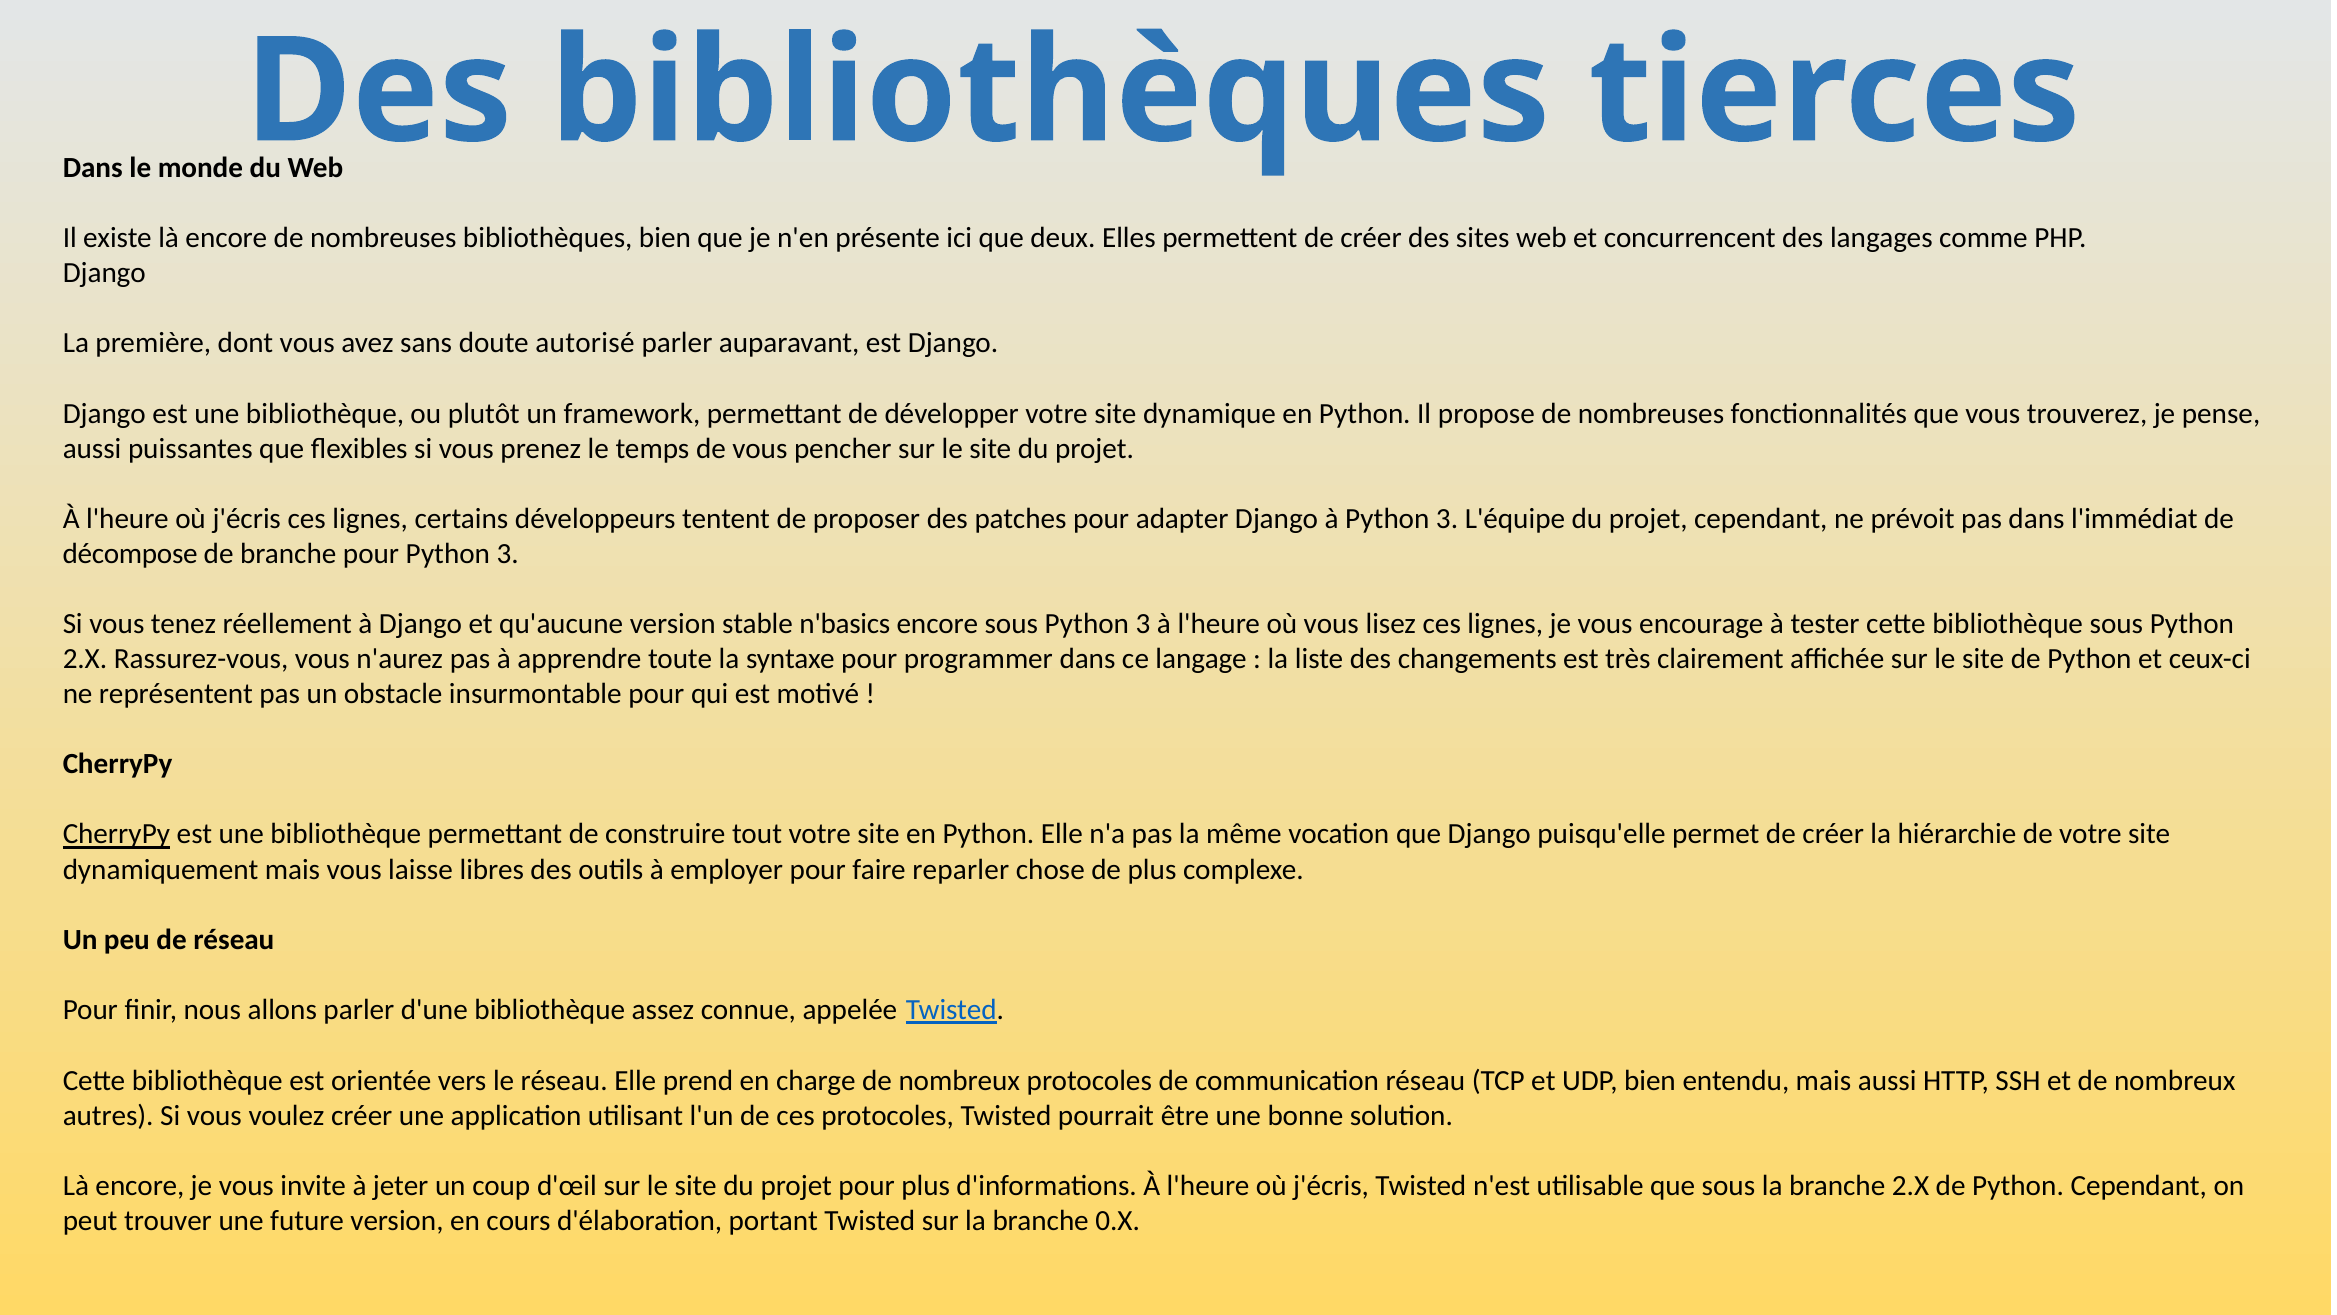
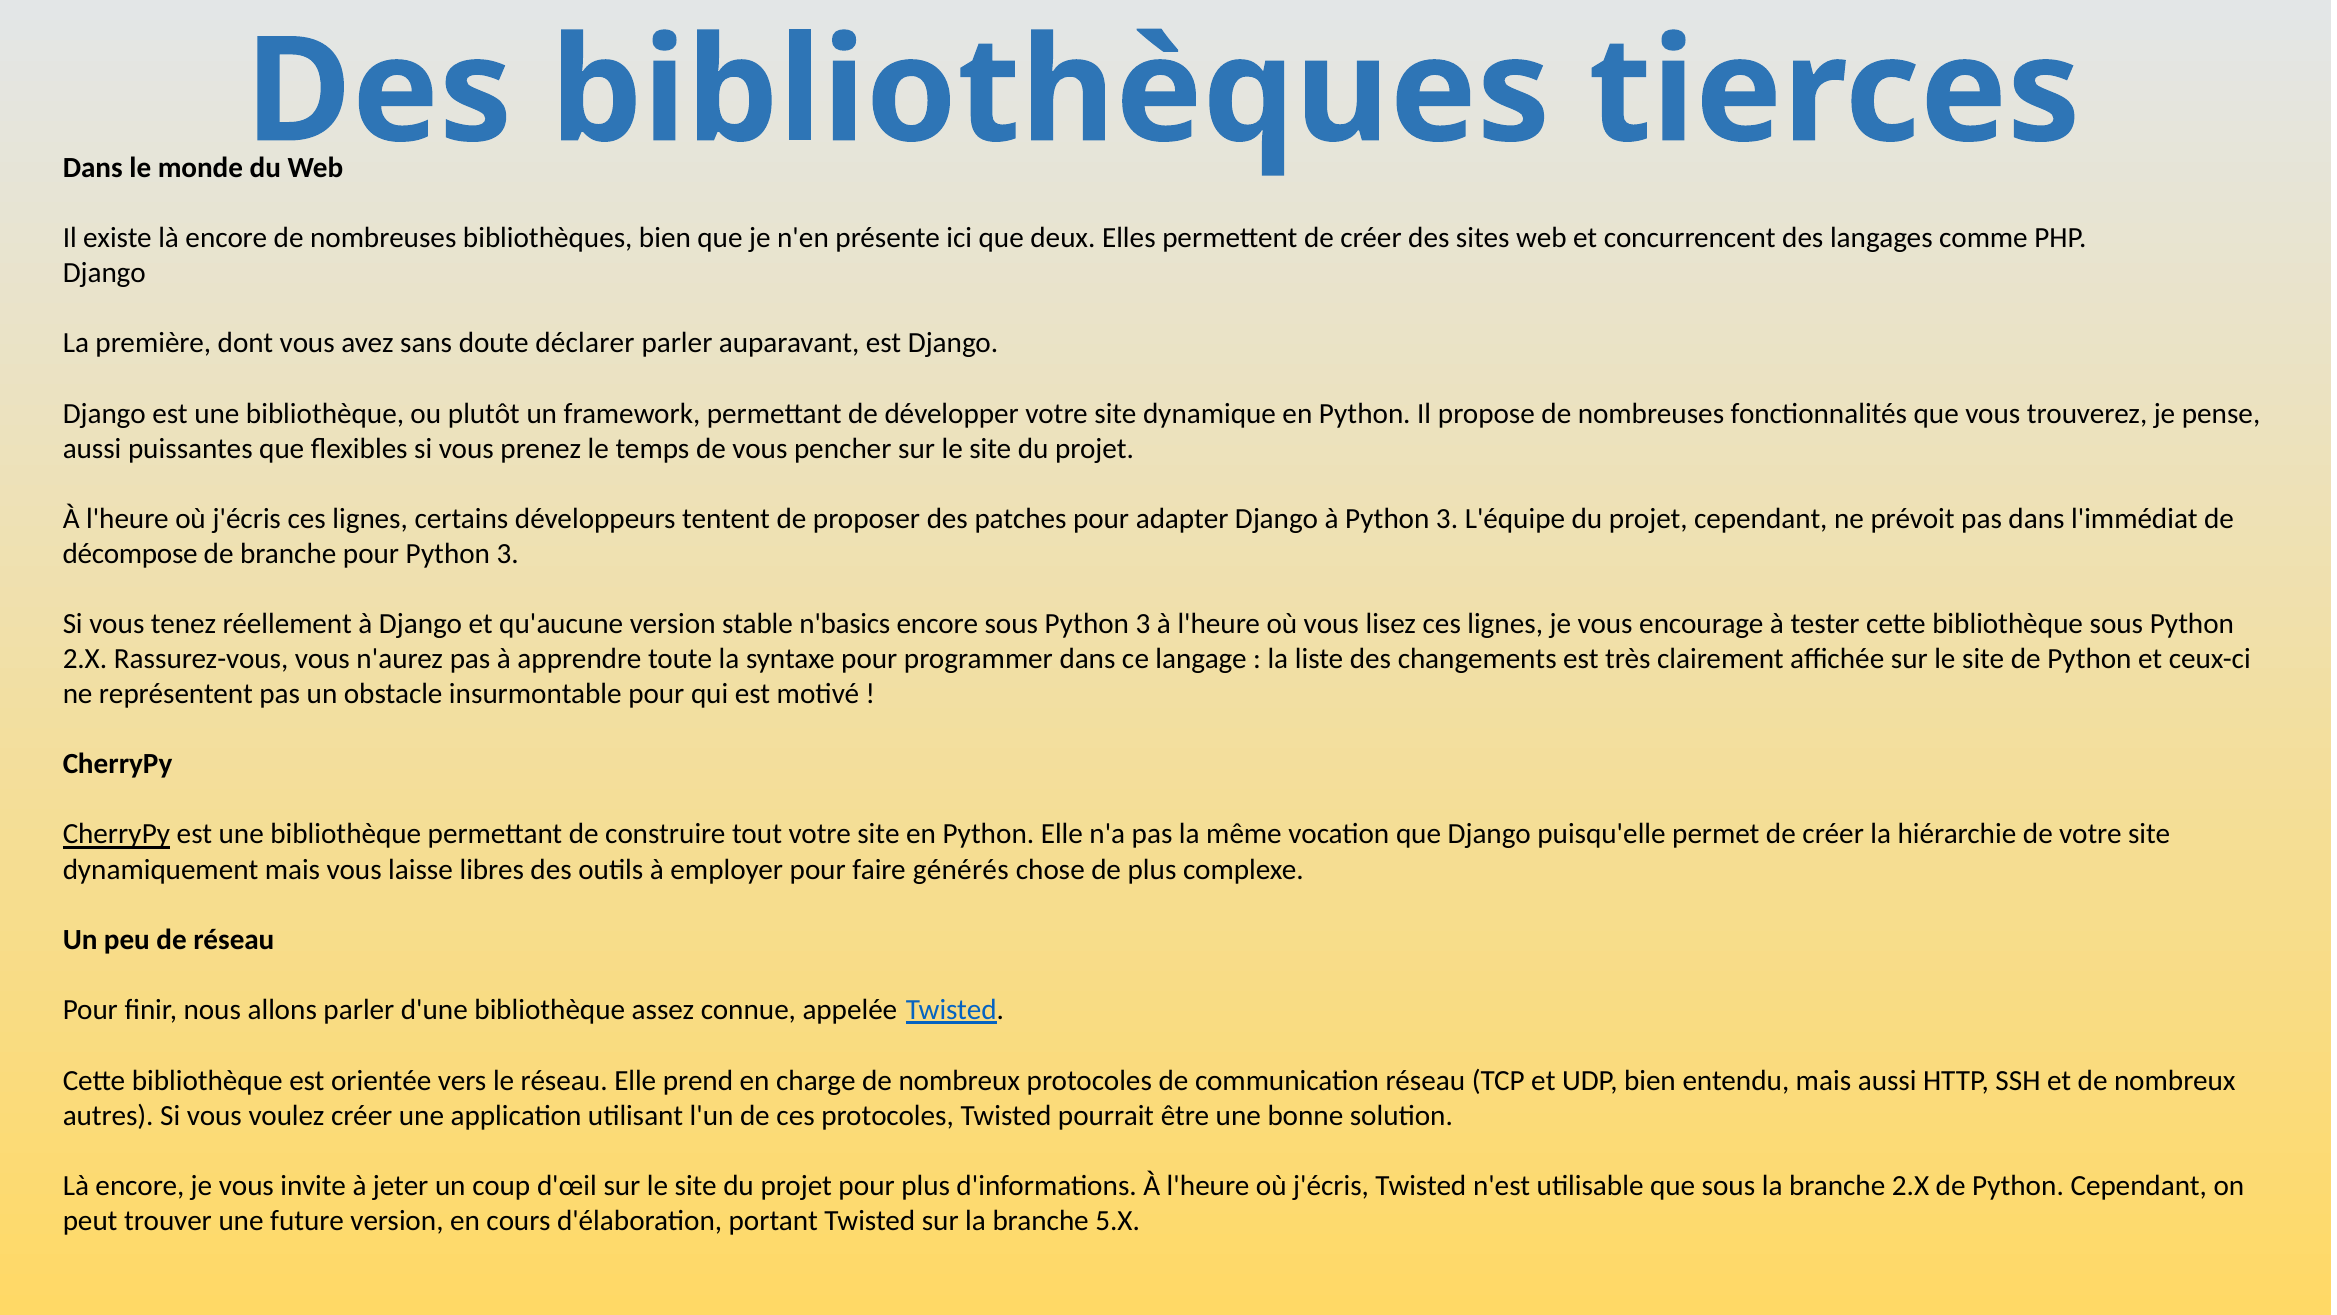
autorisé: autorisé -> déclarer
reparler: reparler -> générés
0.X: 0.X -> 5.X
